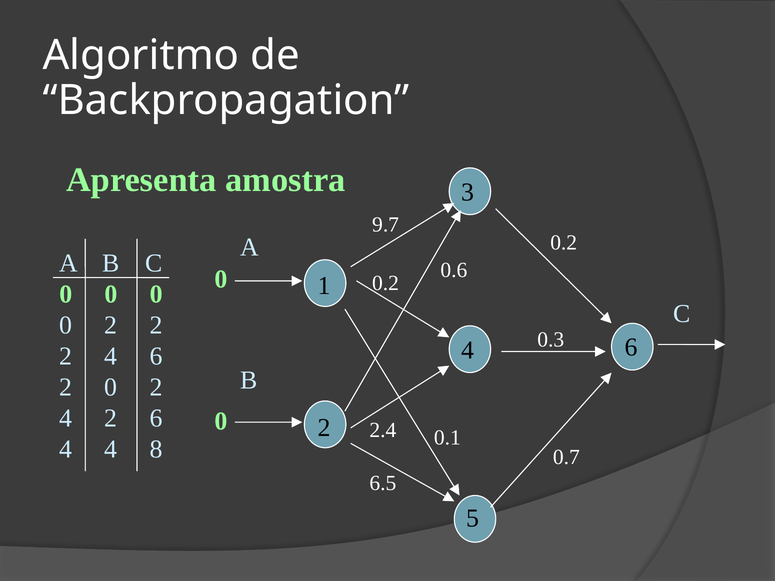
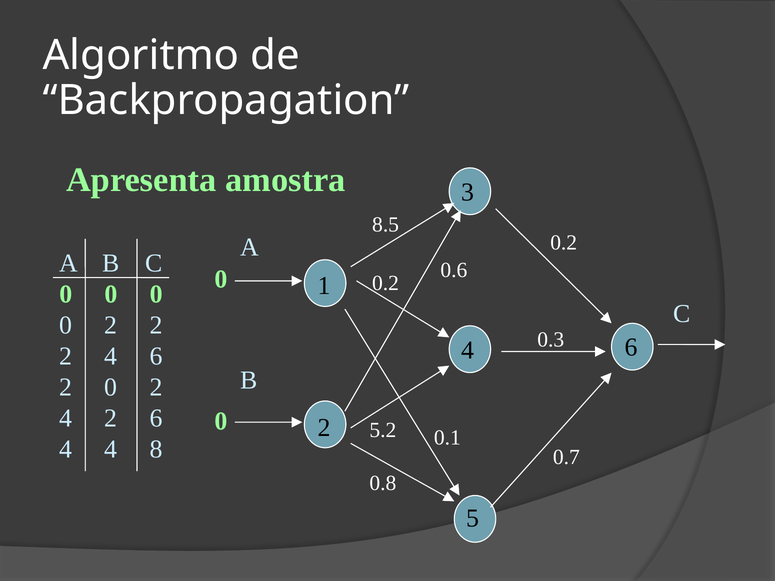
9.7: 9.7 -> 8.5
2.4: 2.4 -> 5.2
6.5: 6.5 -> 0.8
